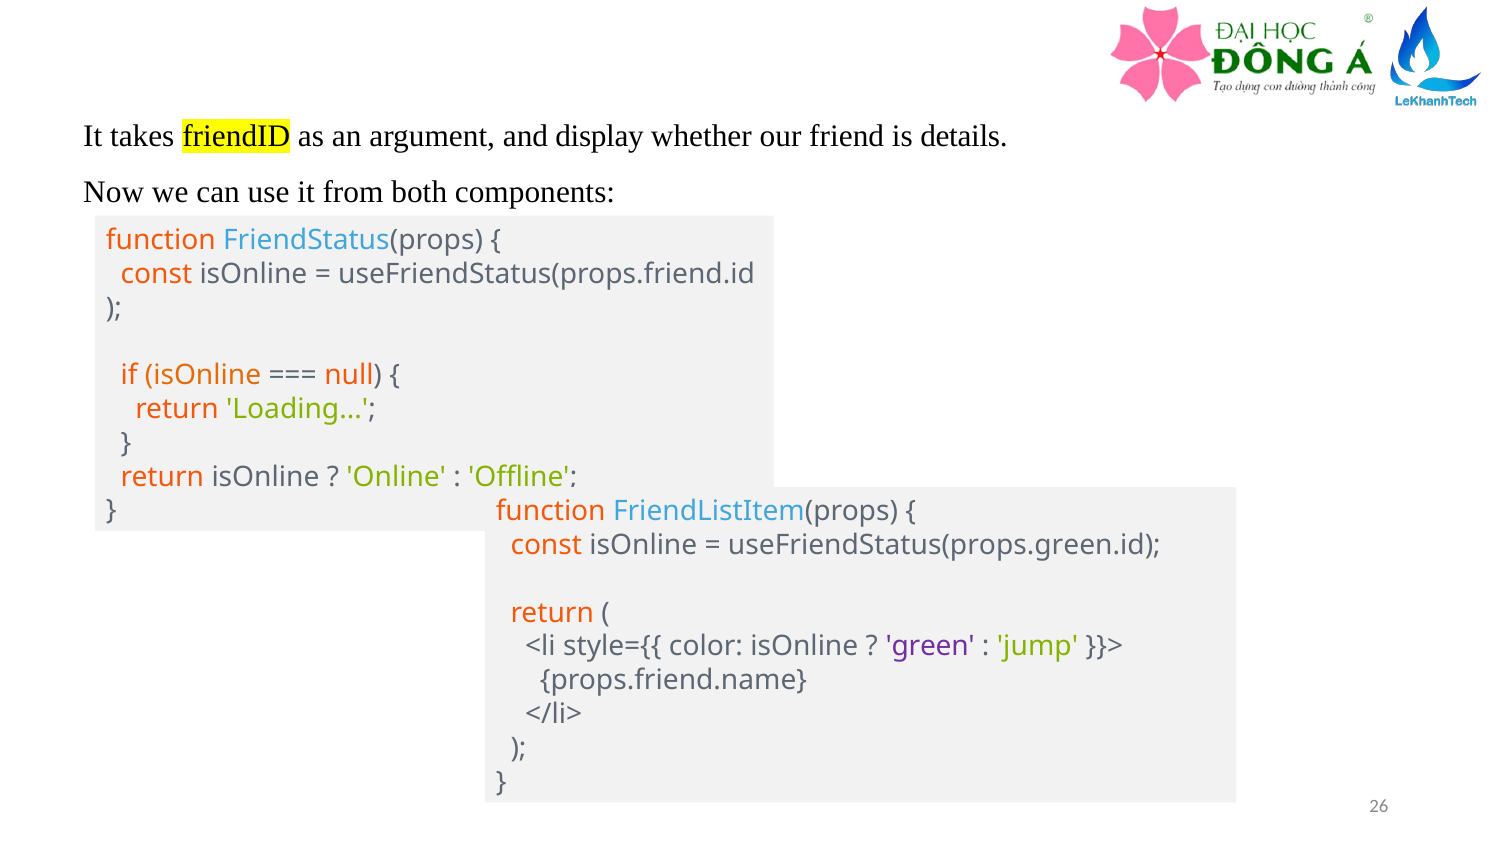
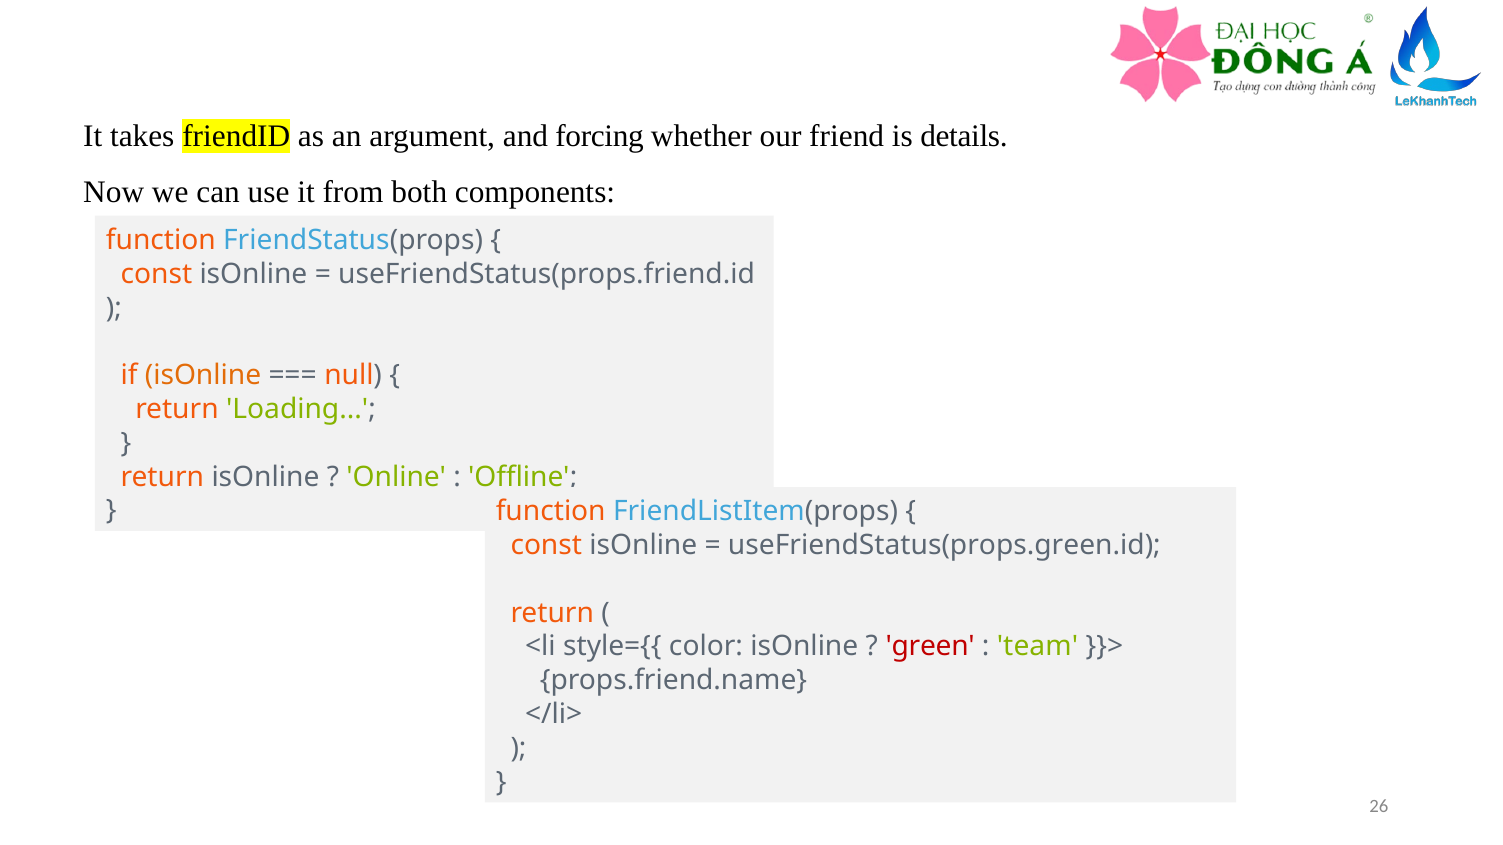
display: display -> forcing
green colour: purple -> red
jump: jump -> team
